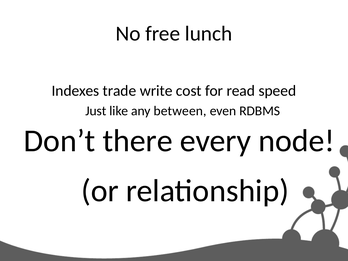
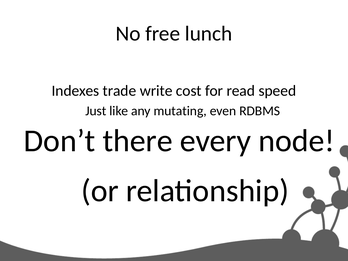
between: between -> mutating
